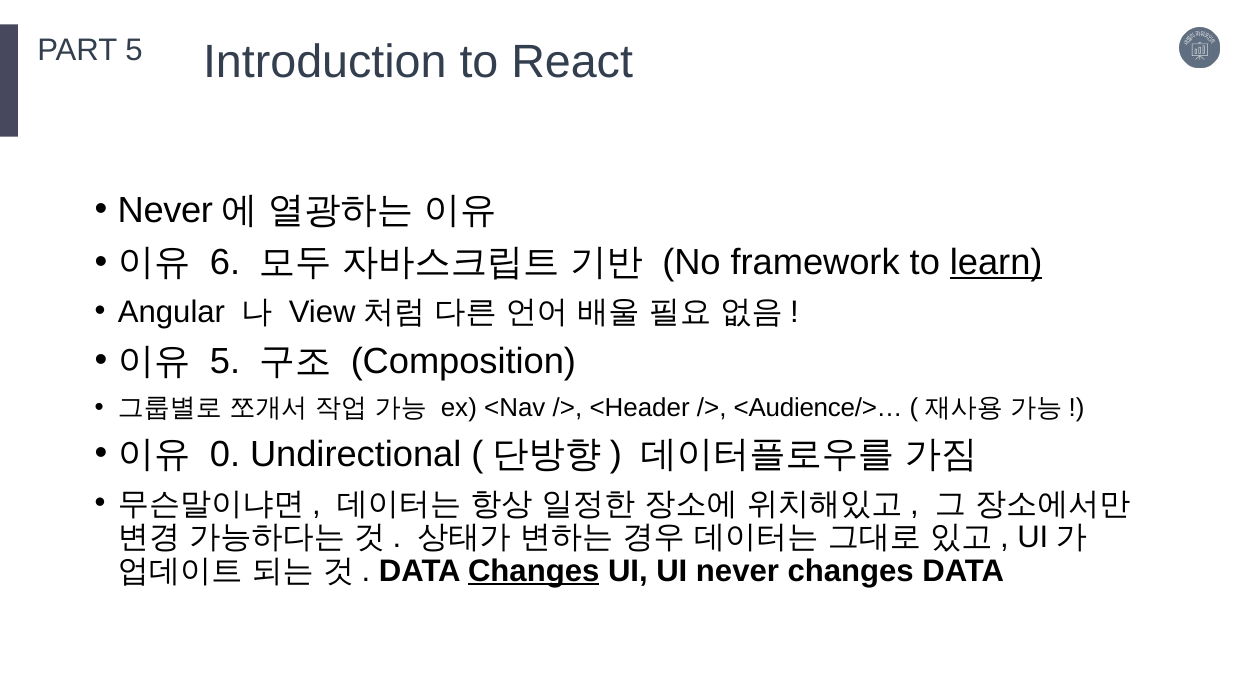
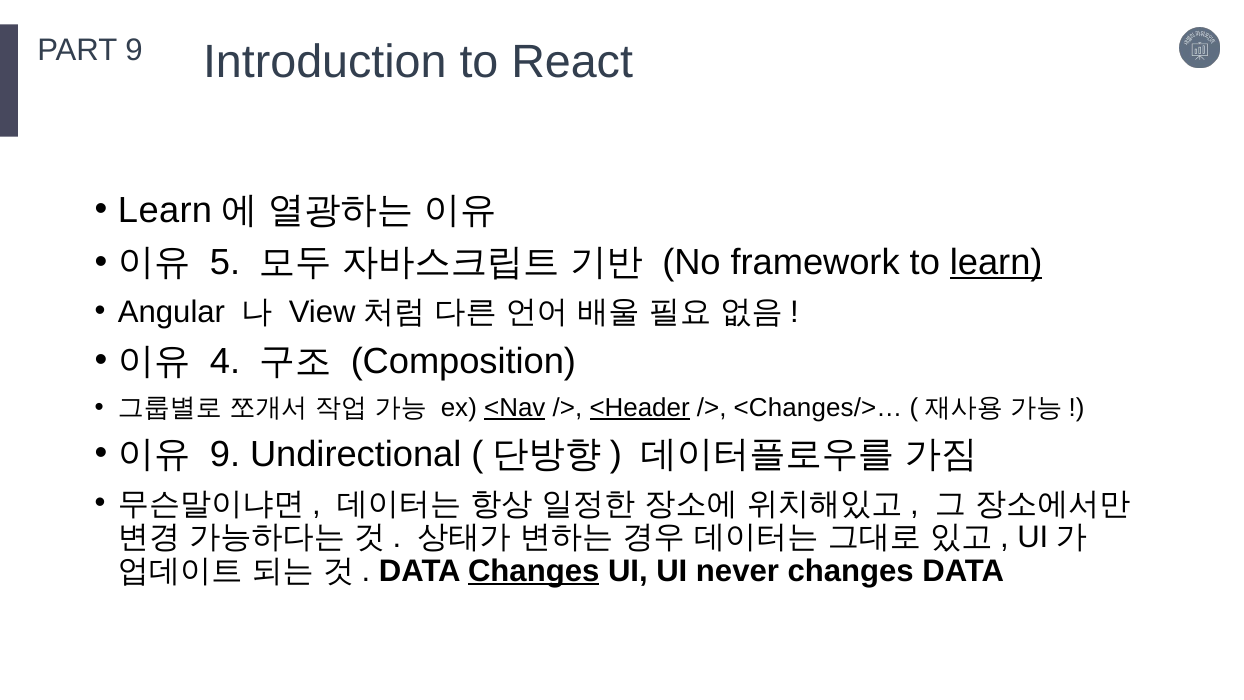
PART 5: 5 -> 9
Never at (165, 210): Never -> Learn
6: 6 -> 5
5 at (225, 361): 5 -> 4
<Nav underline: none -> present
<Header underline: none -> present
<Audience/>…: <Audience/>… -> <Changes/>…
0 at (225, 454): 0 -> 9
